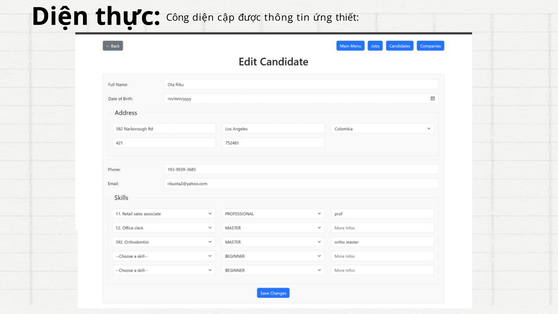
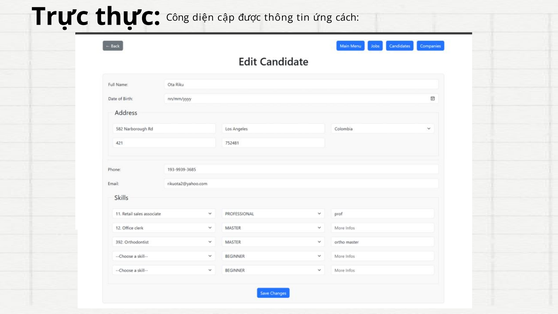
Diện at (60, 17): Diện -> Trực
thiết: thiết -> cách
